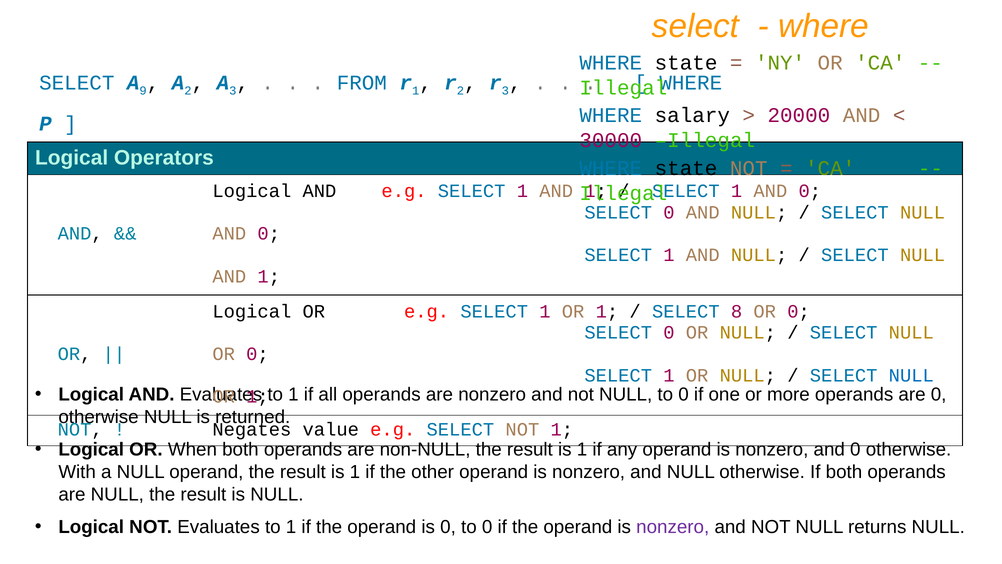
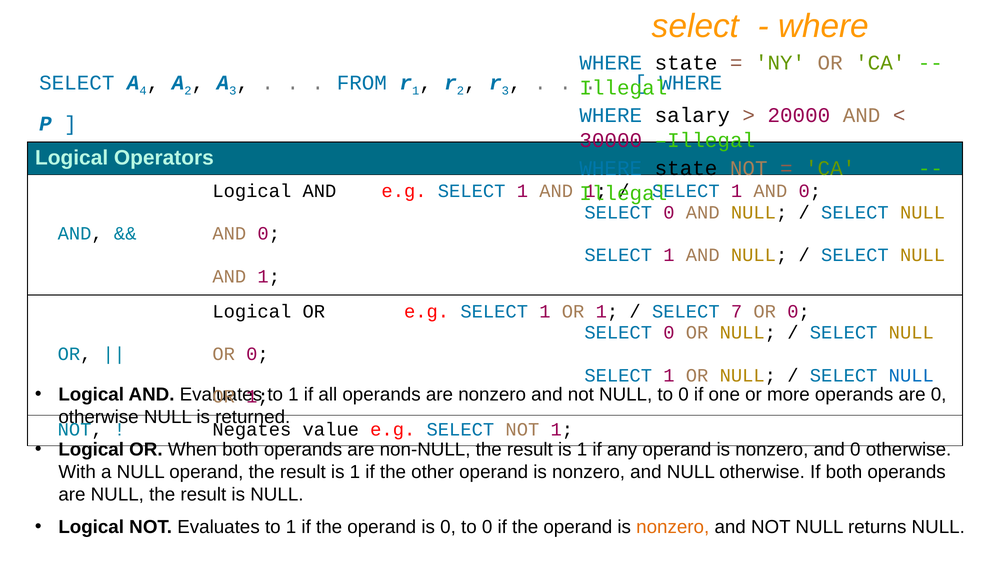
9: 9 -> 4
8: 8 -> 7
nonzero at (673, 527) colour: purple -> orange
